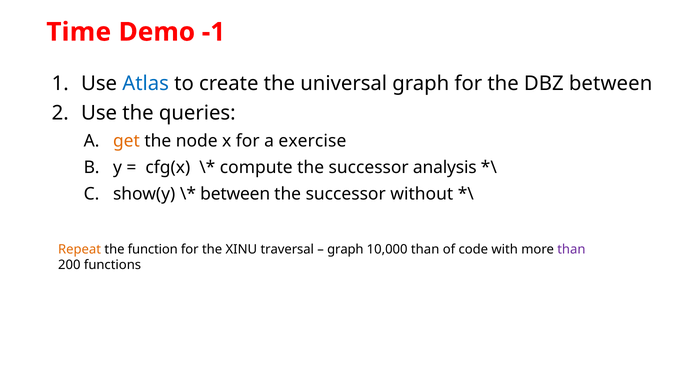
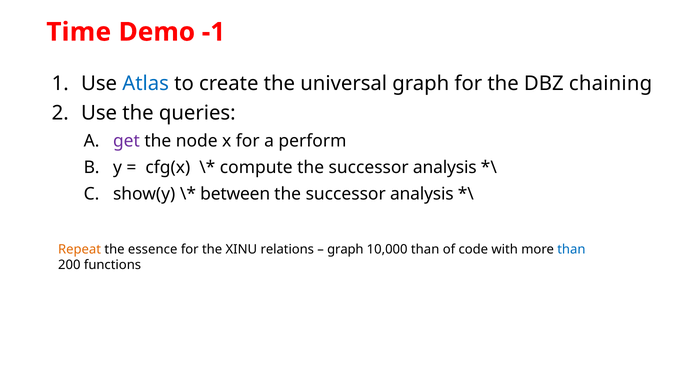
DBZ between: between -> chaining
get colour: orange -> purple
exercise: exercise -> perform
without at (422, 194): without -> analysis
function: function -> essence
traversal: traversal -> relations
than at (571, 249) colour: purple -> blue
